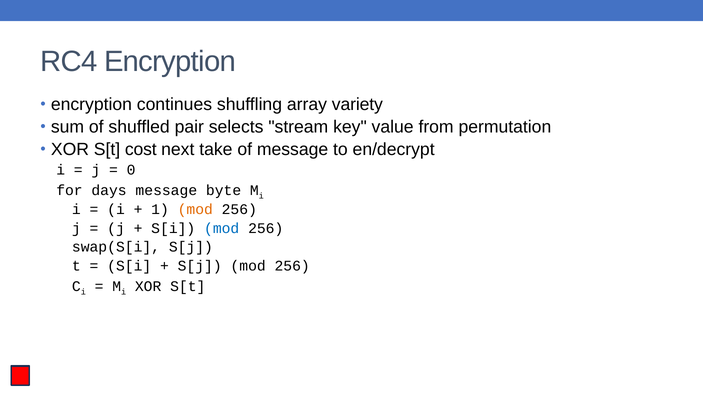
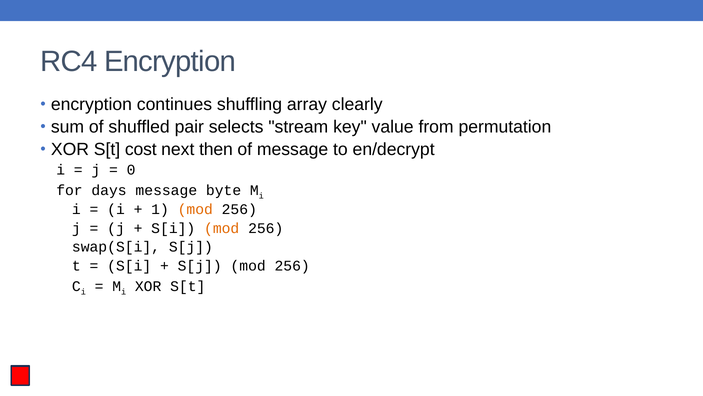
variety: variety -> clearly
take: take -> then
mod at (222, 228) colour: blue -> orange
